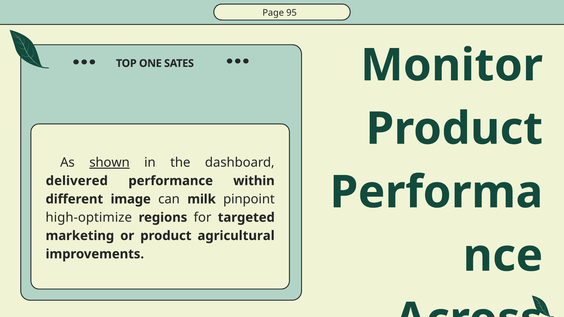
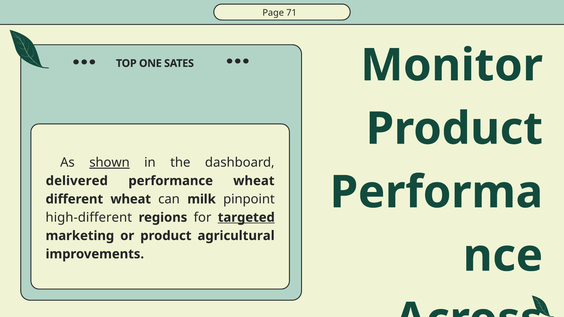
95: 95 -> 71
performance within: within -> wheat
different image: image -> wheat
high-optimize: high-optimize -> high-different
targeted underline: none -> present
